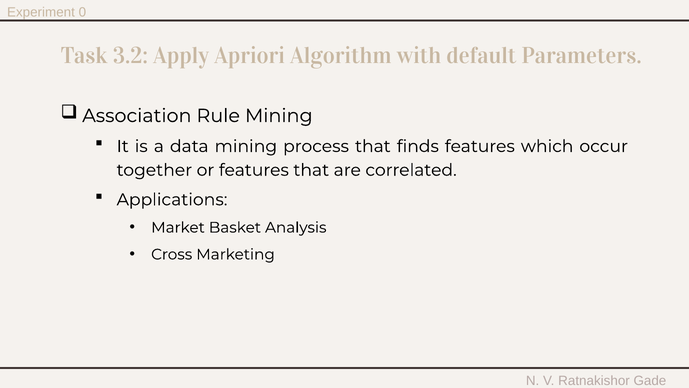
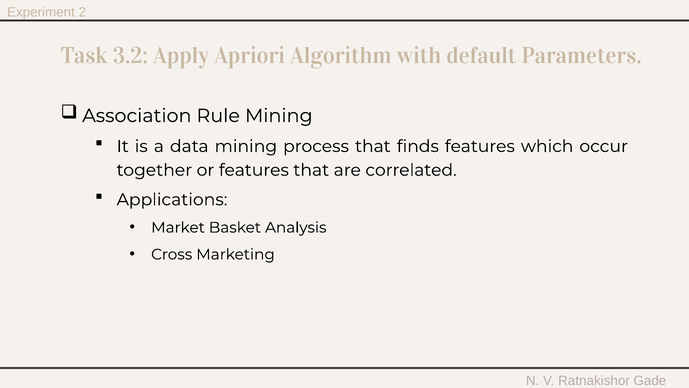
0: 0 -> 2
